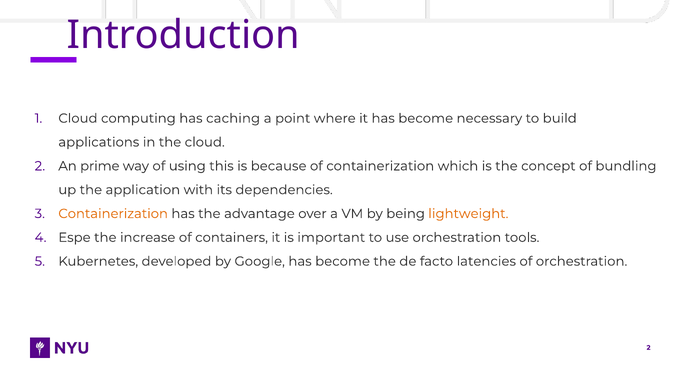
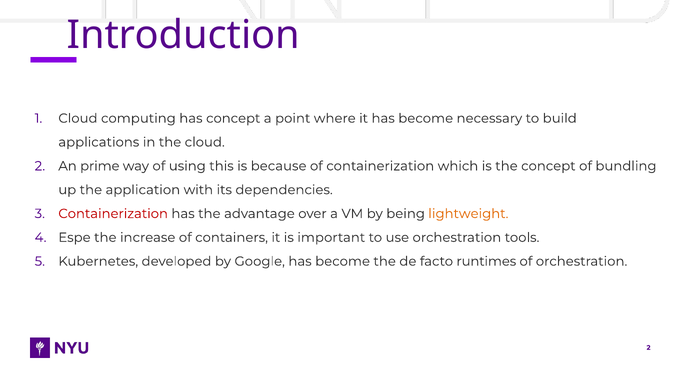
has caching: caching -> concept
Containerization at (113, 214) colour: orange -> red
latencies: latencies -> runtimes
